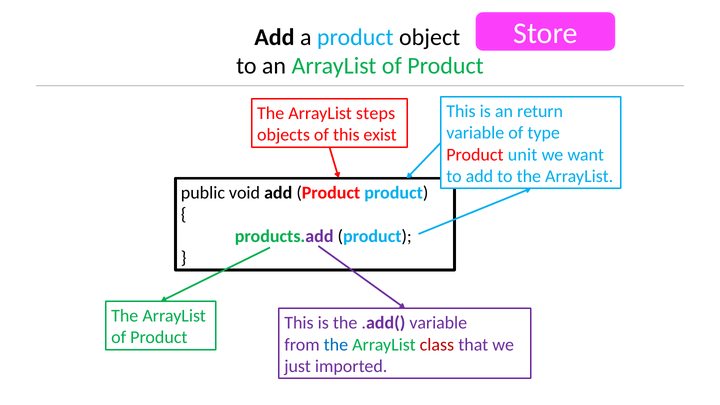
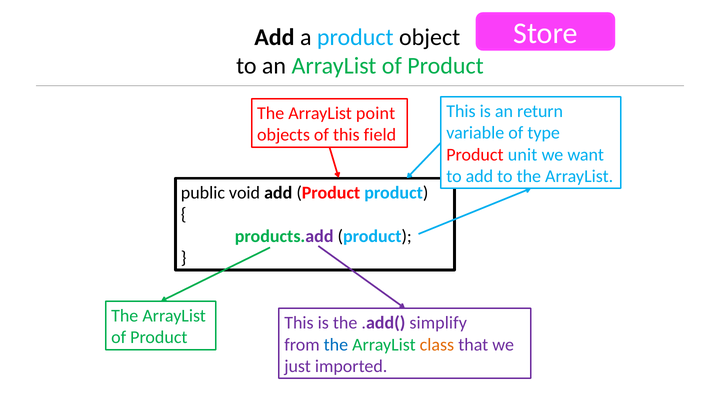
steps: steps -> point
exist: exist -> field
.add( variable: variable -> simplify
class colour: red -> orange
